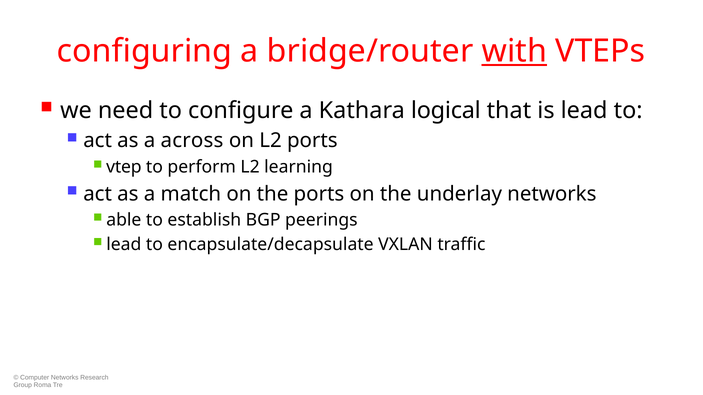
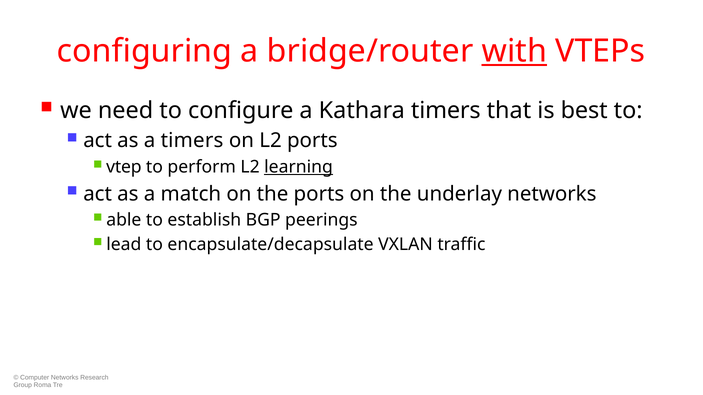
Kathara logical: logical -> timers
is lead: lead -> best
a across: across -> timers
learning underline: none -> present
